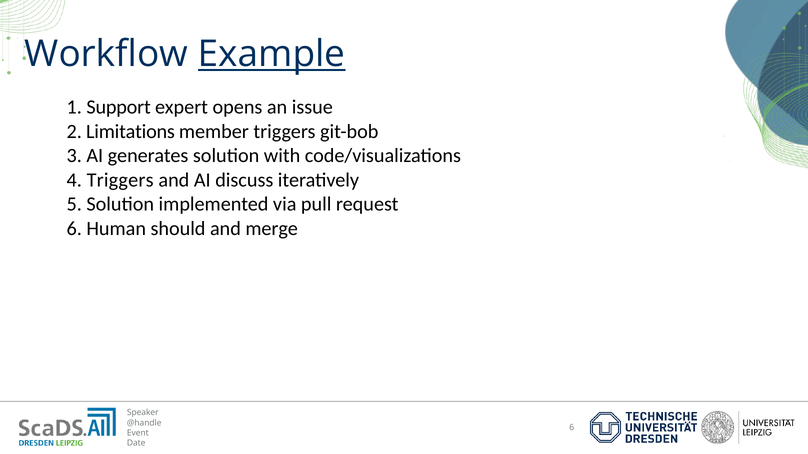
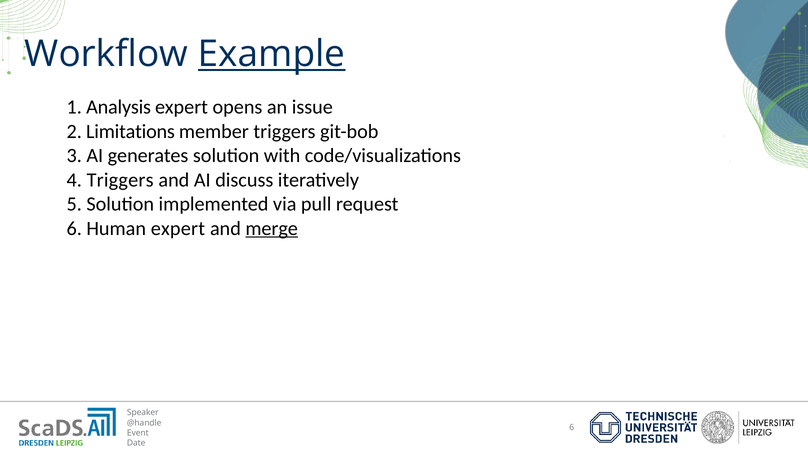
Support: Support -> Analysis
Human should: should -> expert
merge underline: none -> present
